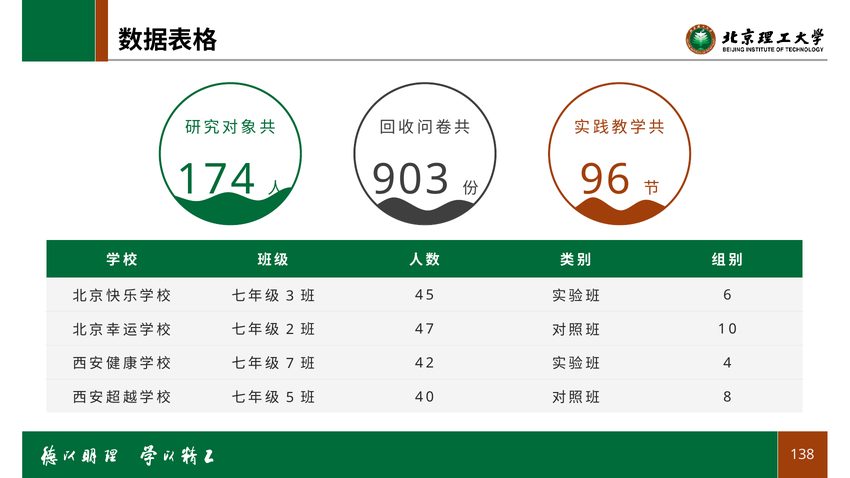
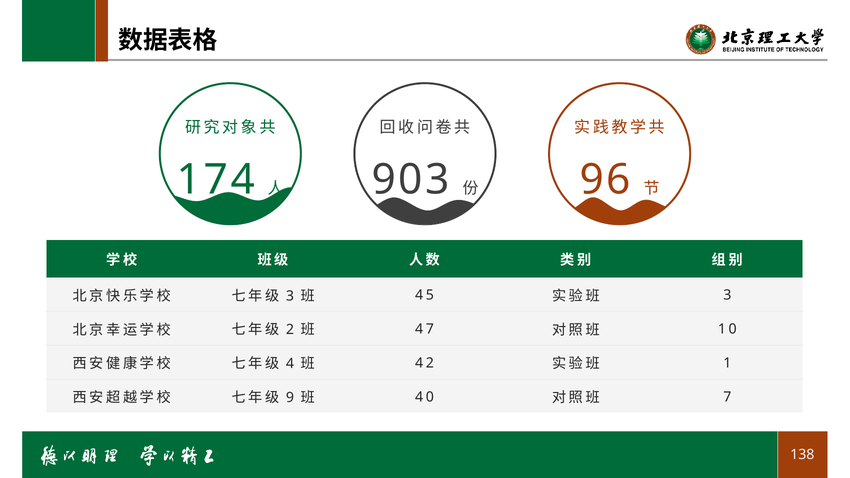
6 at (727, 295): 6 -> 3
7: 7 -> 4
4: 4 -> 1
5: 5 -> 9
8: 8 -> 7
